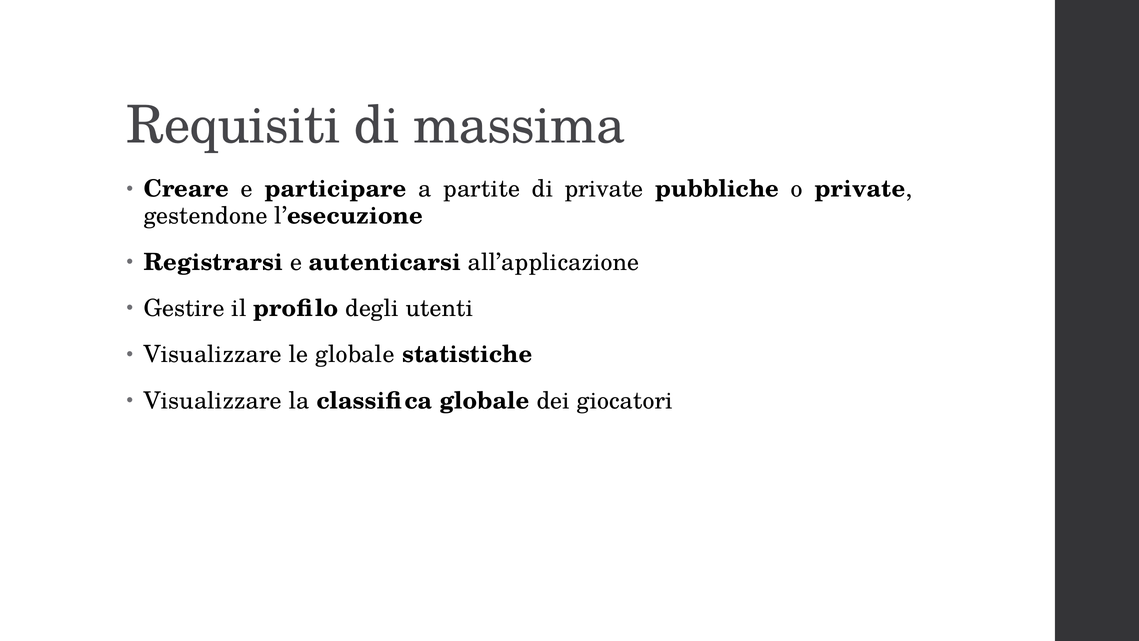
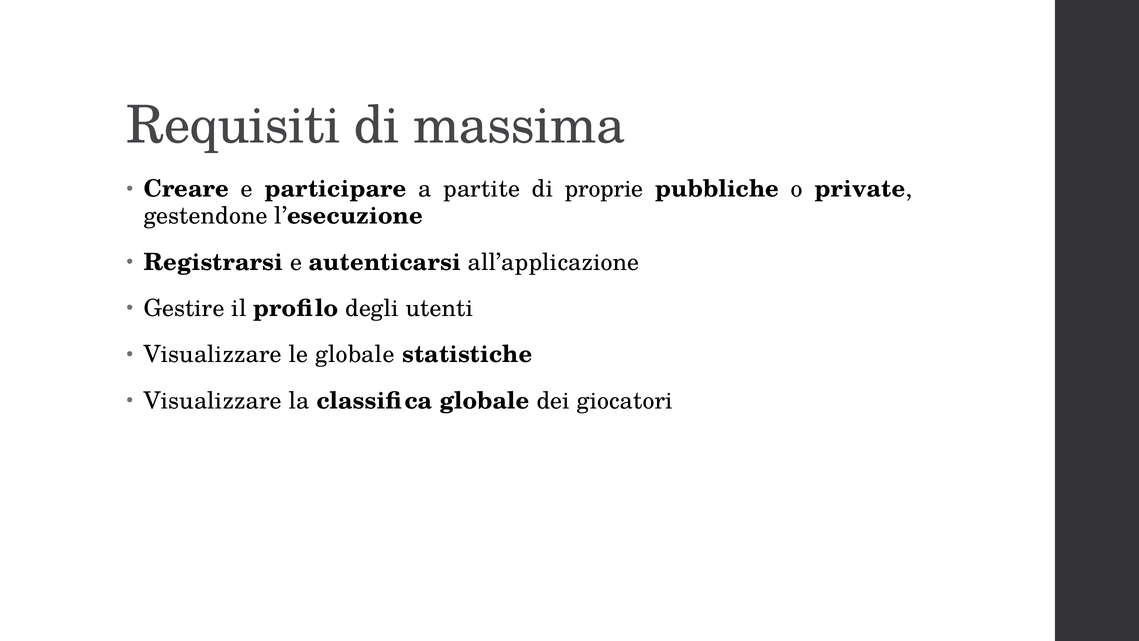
di private: private -> proprie
